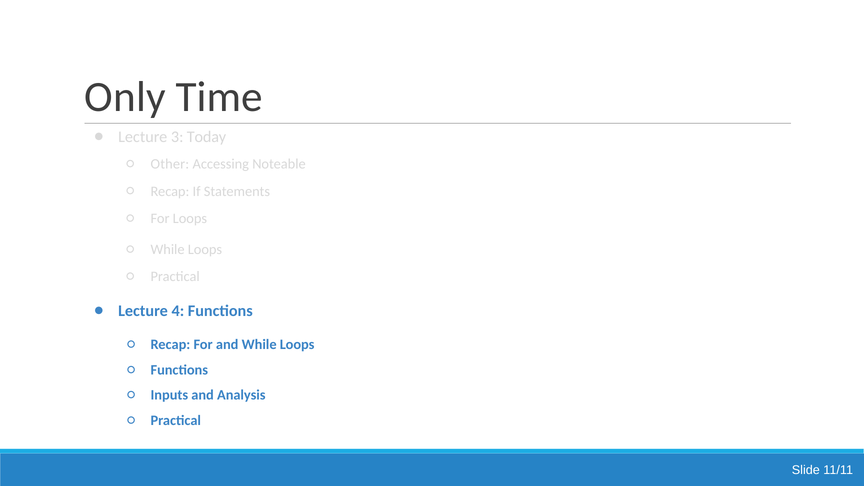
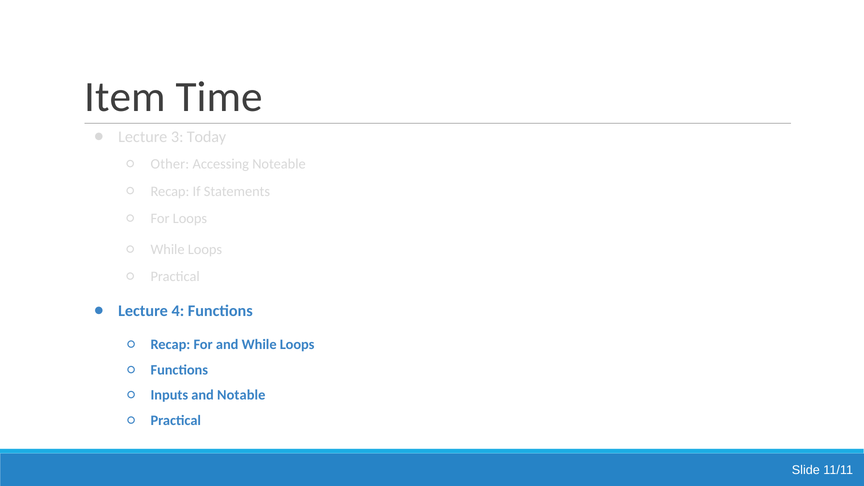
Only: Only -> Item
Analysis: Analysis -> Notable
